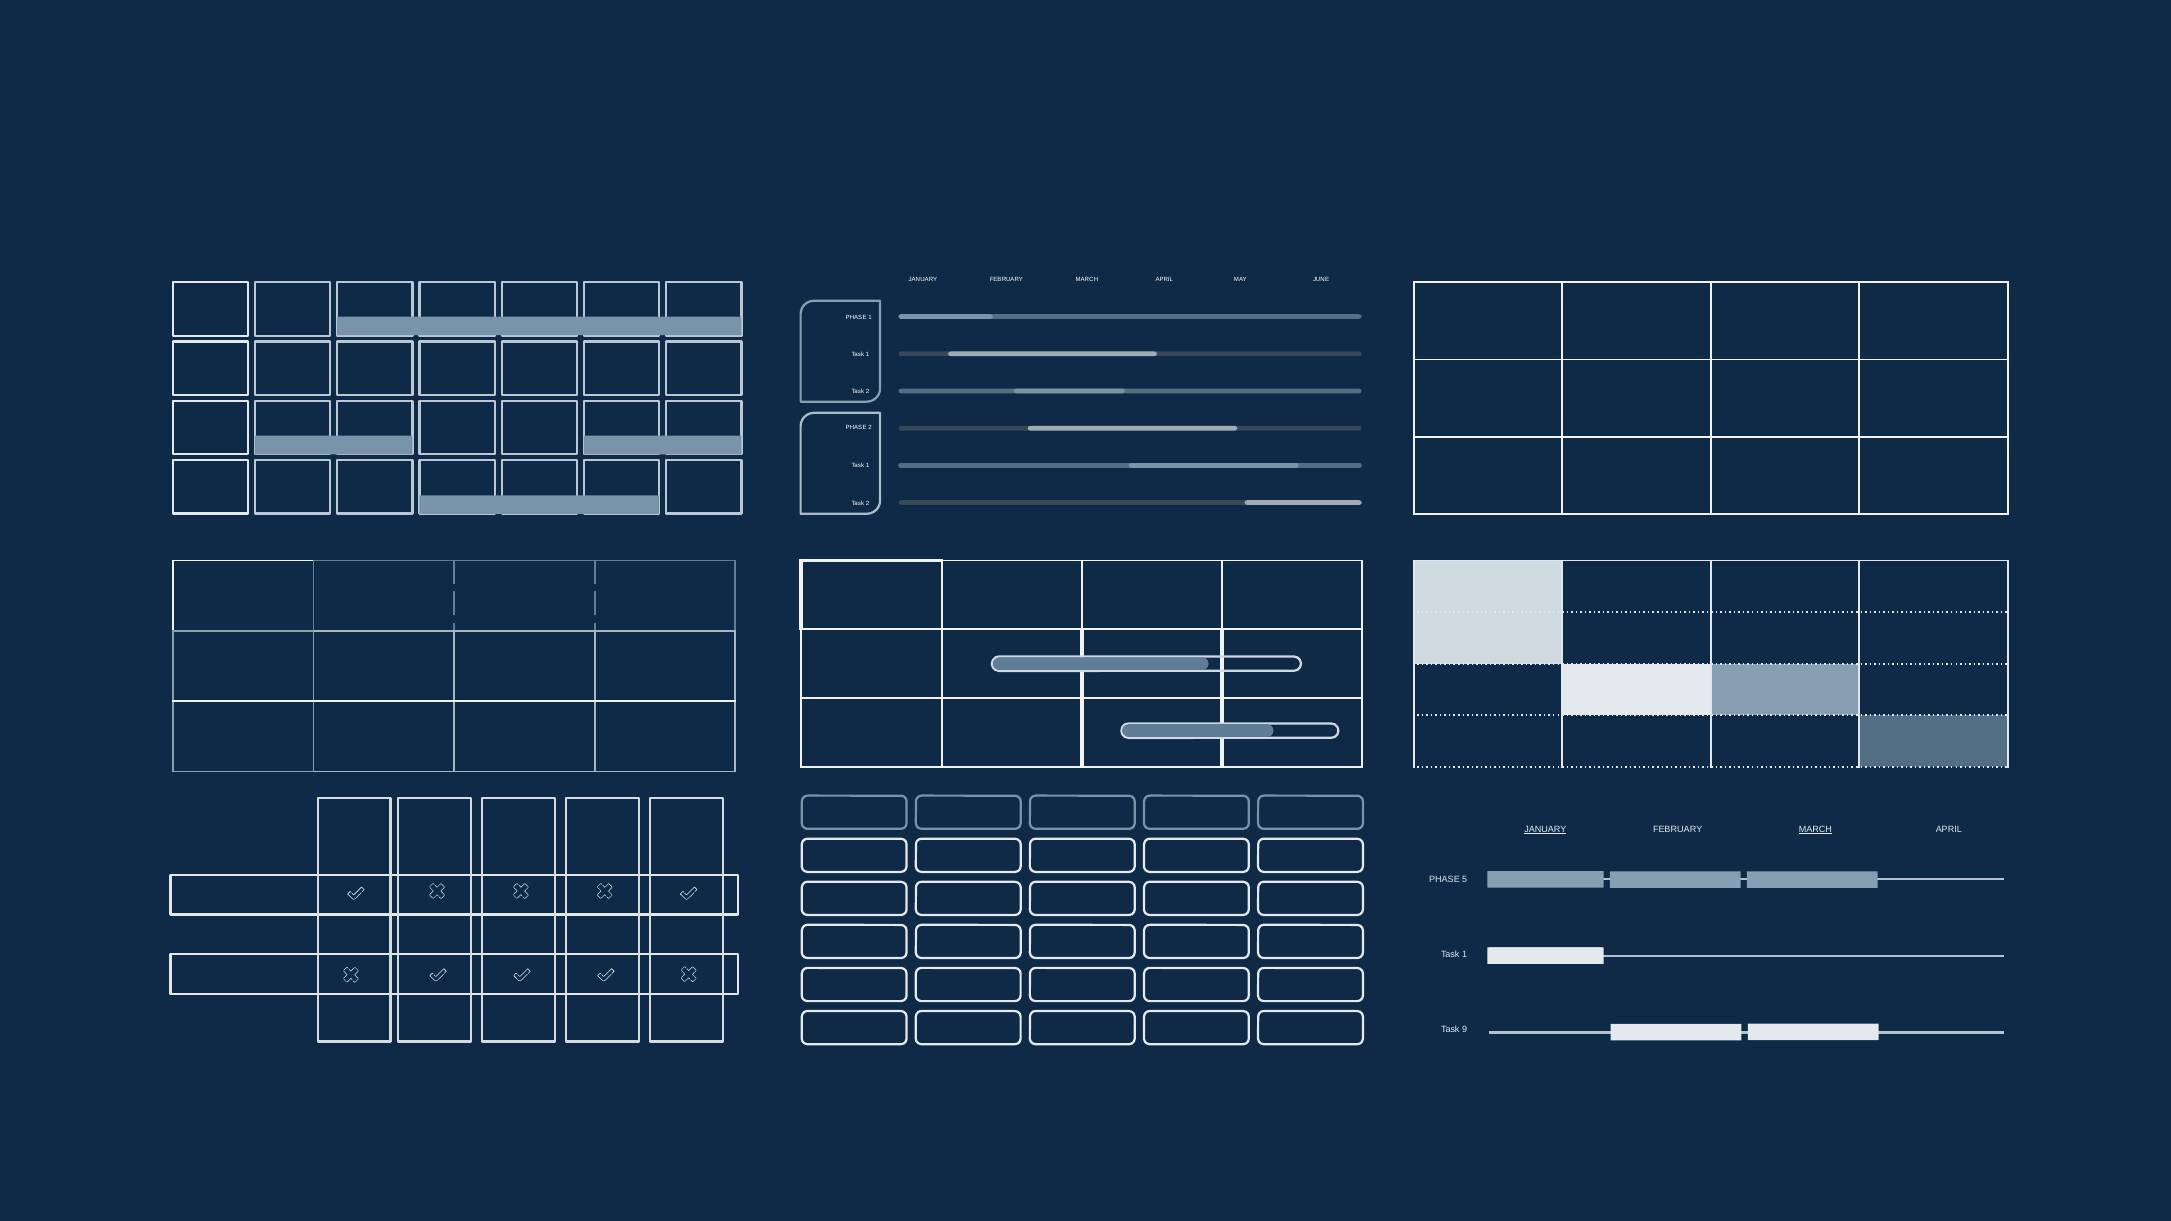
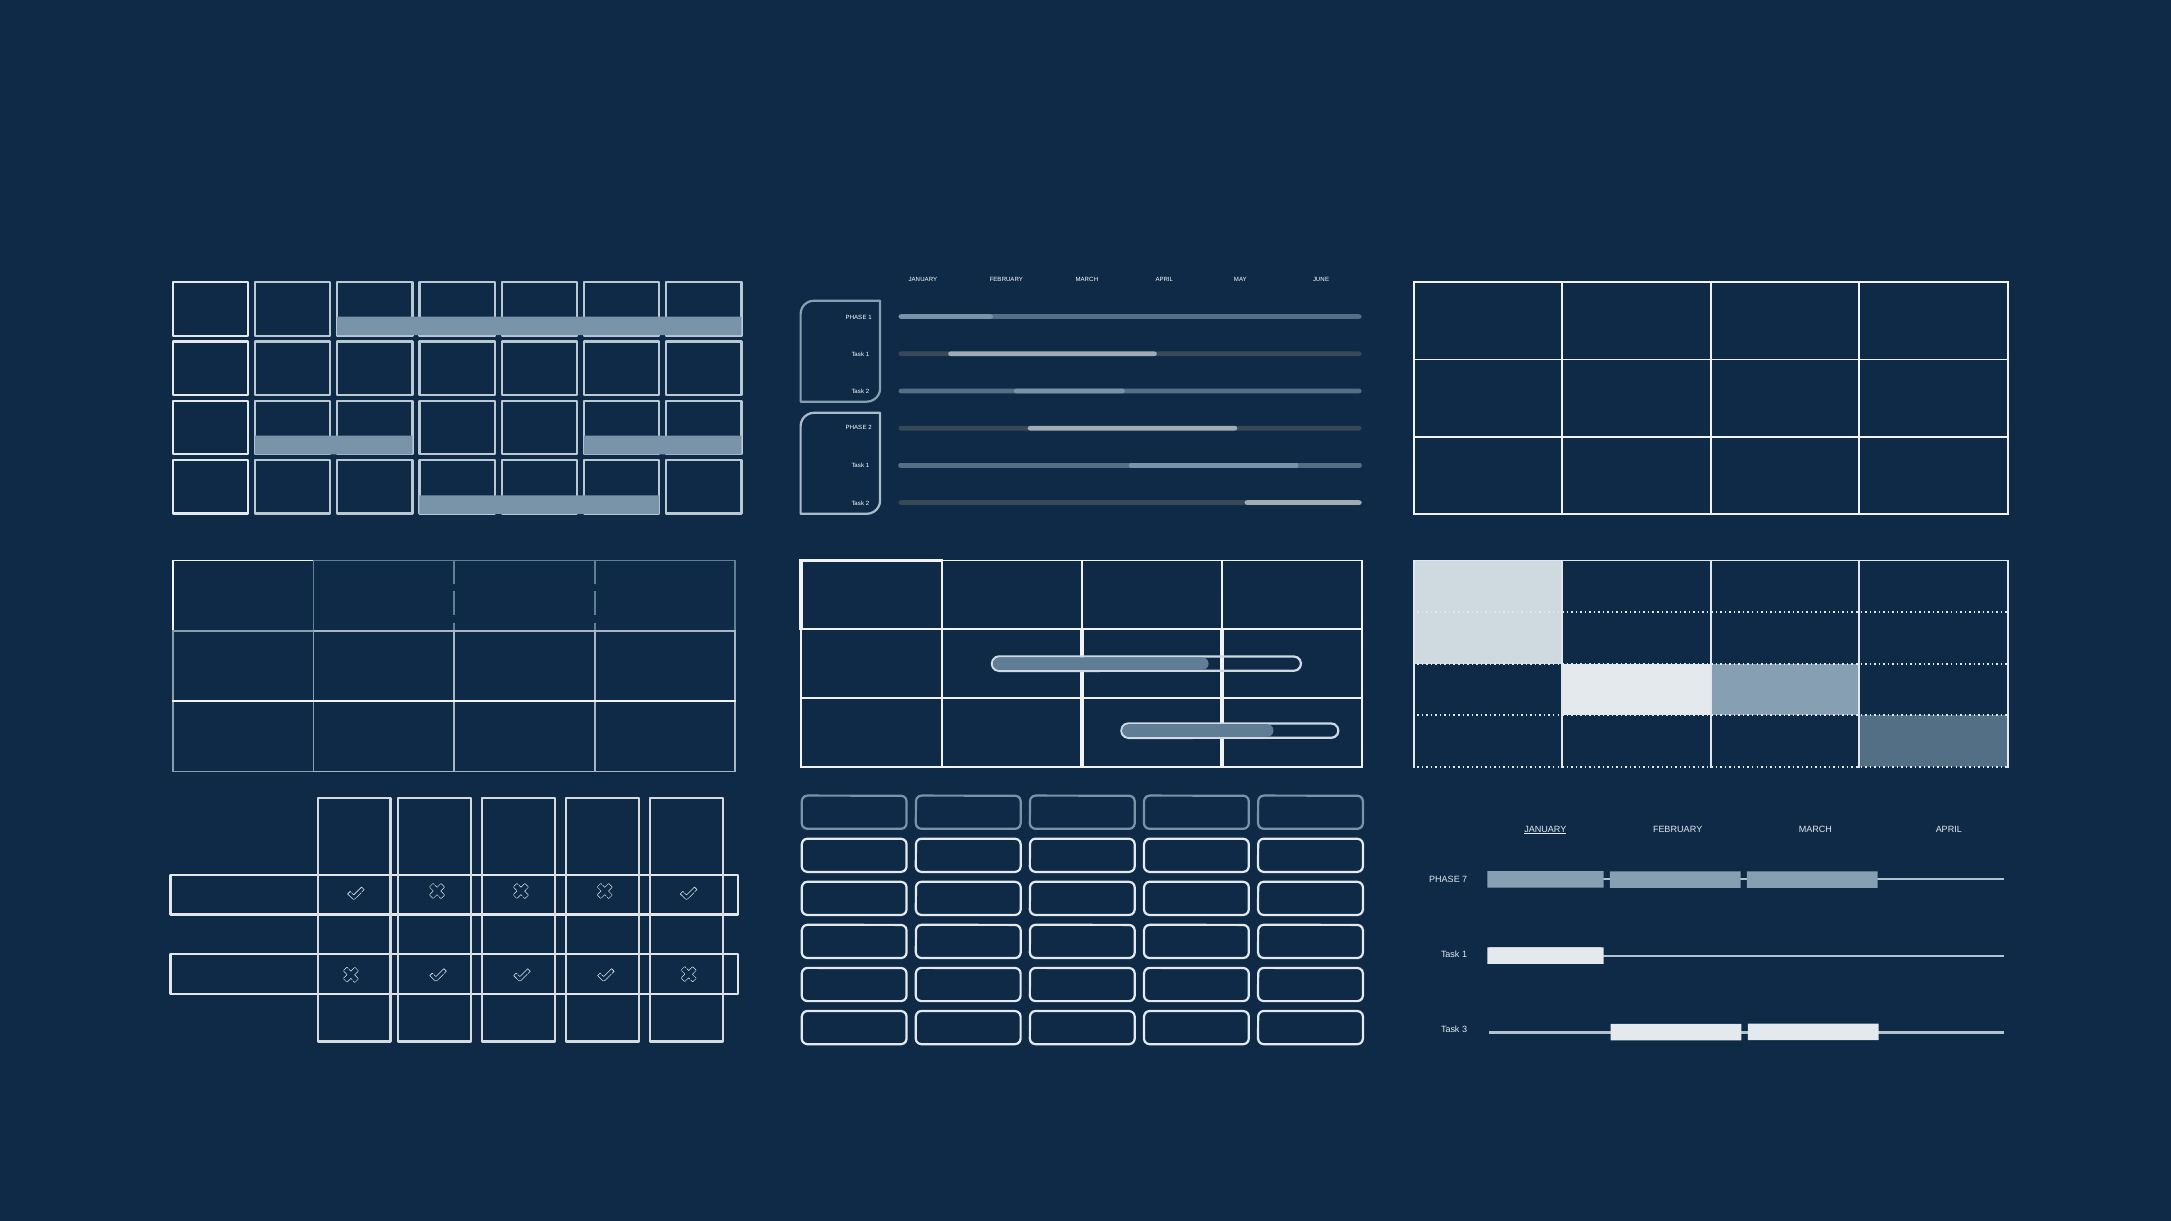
MARCH at (1815, 830) underline: present -> none
5: 5 -> 7
9: 9 -> 3
